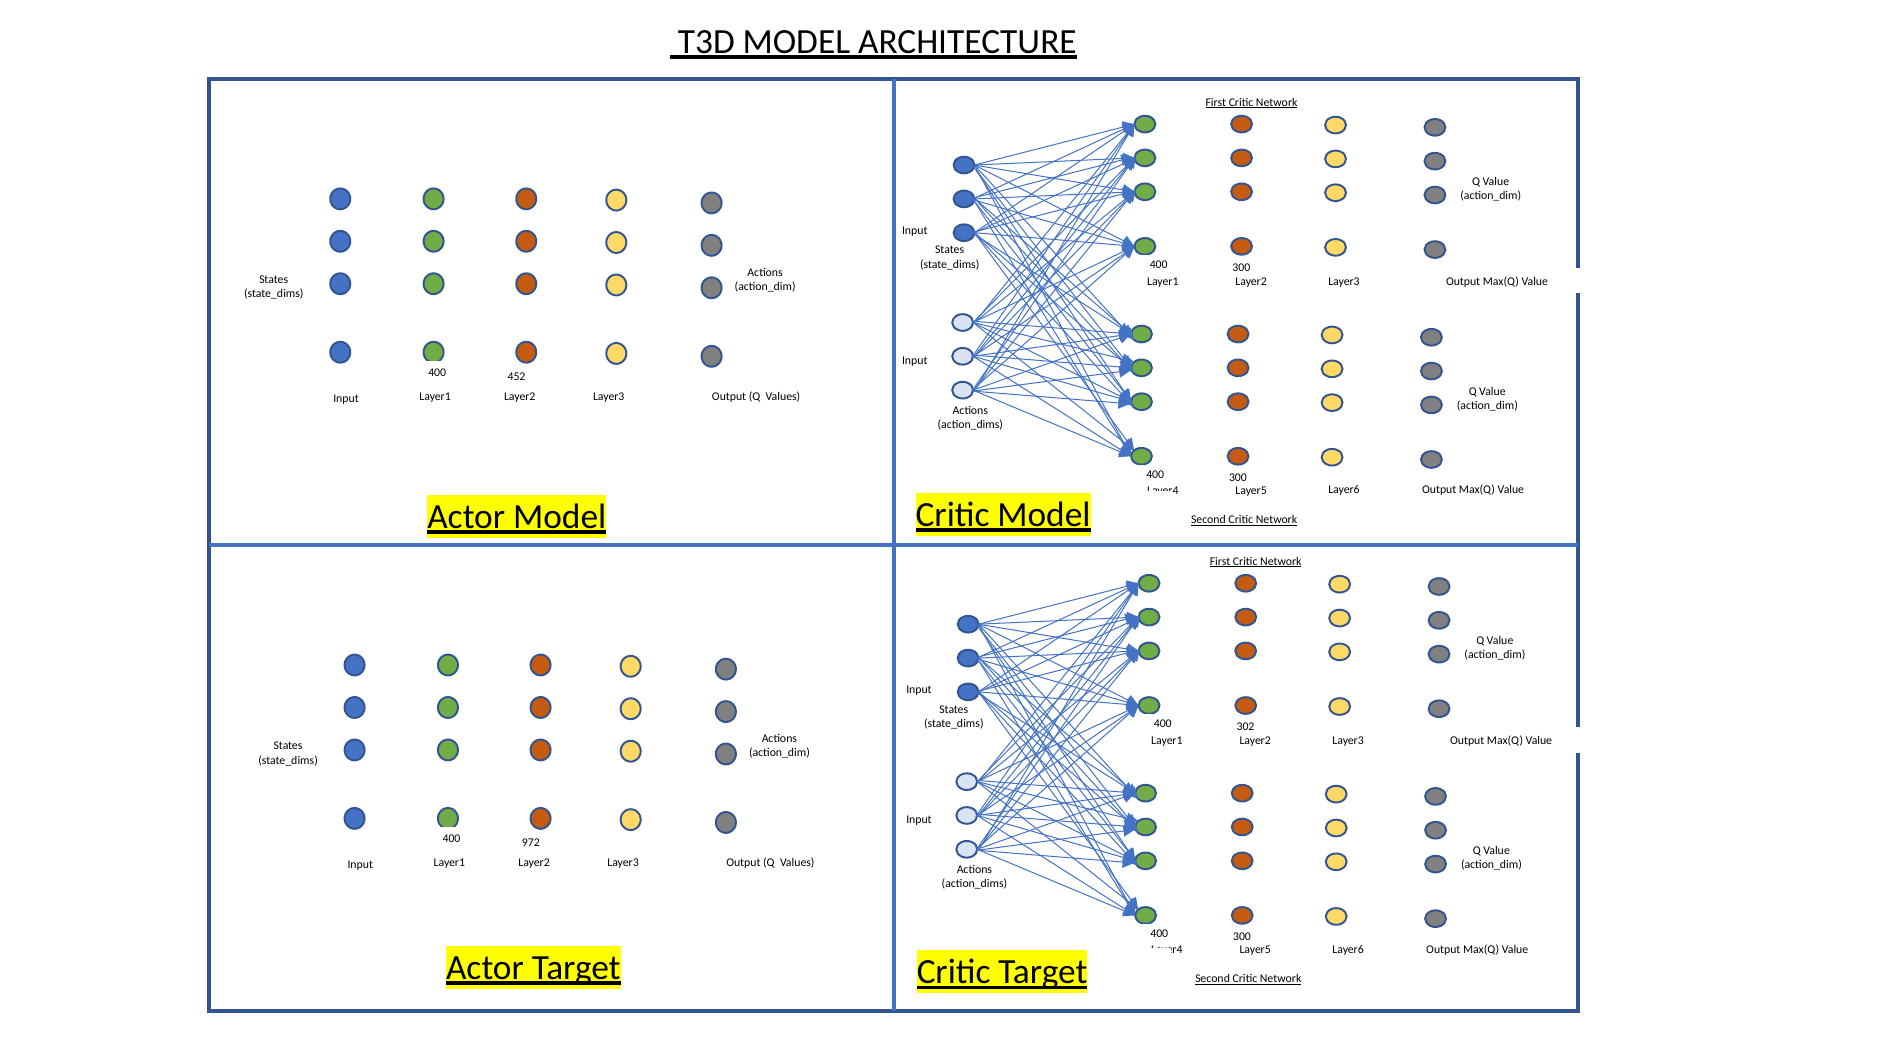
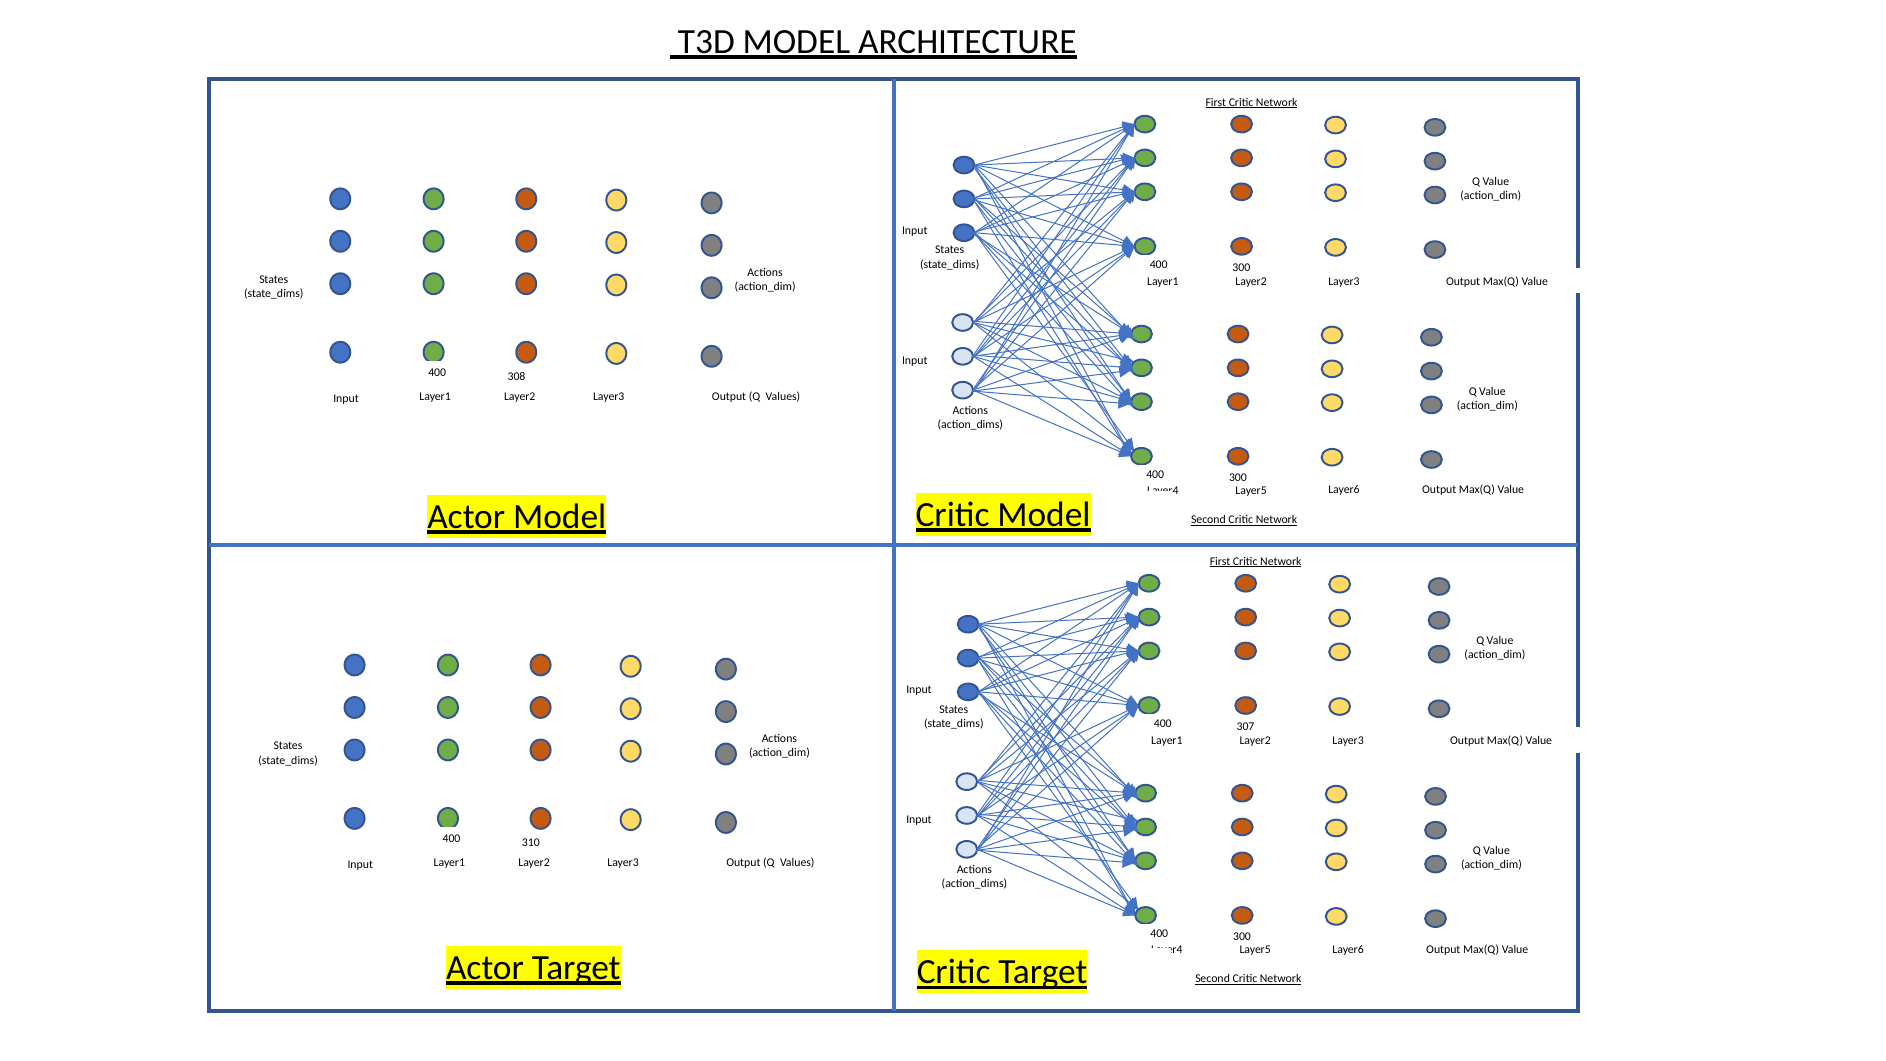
452: 452 -> 308
302: 302 -> 307
972: 972 -> 310
